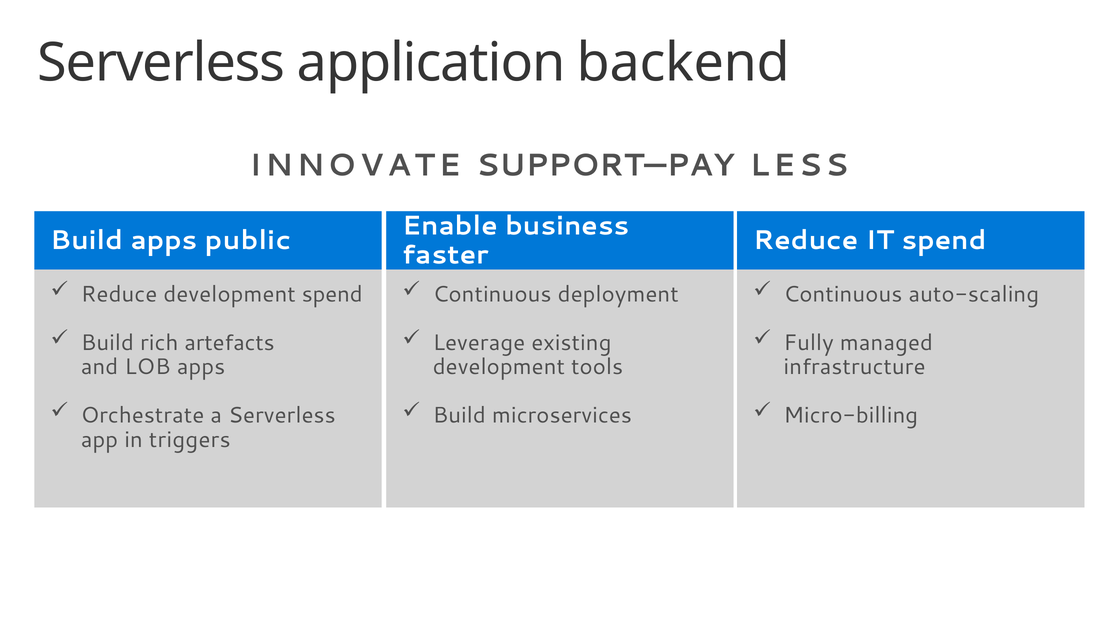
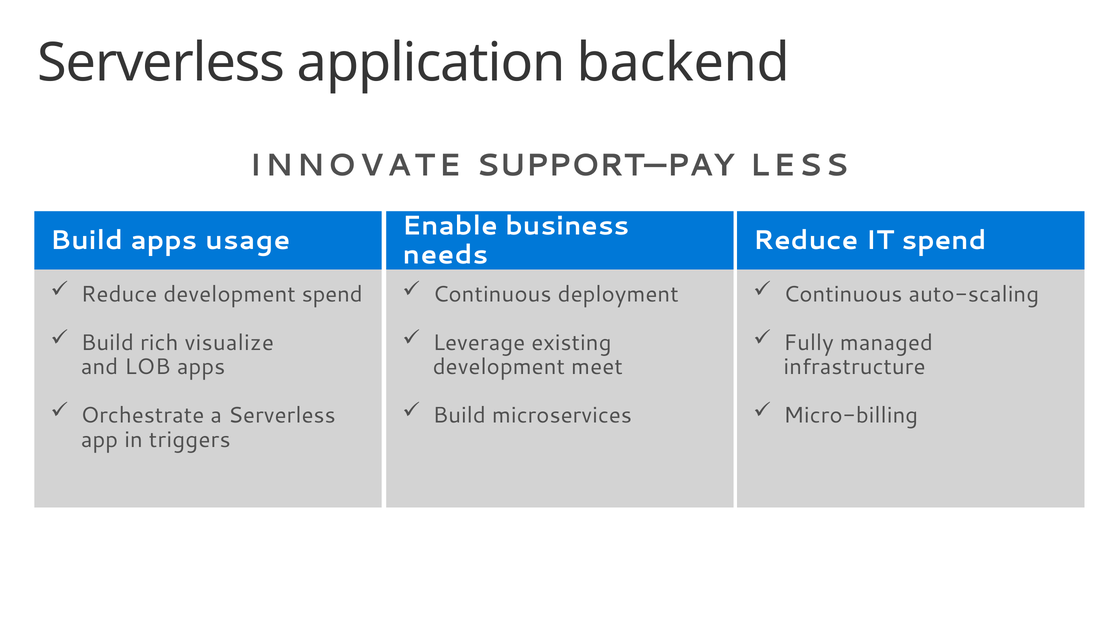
public: public -> usage
faster: faster -> needs
artefacts: artefacts -> visualize
tools: tools -> meet
